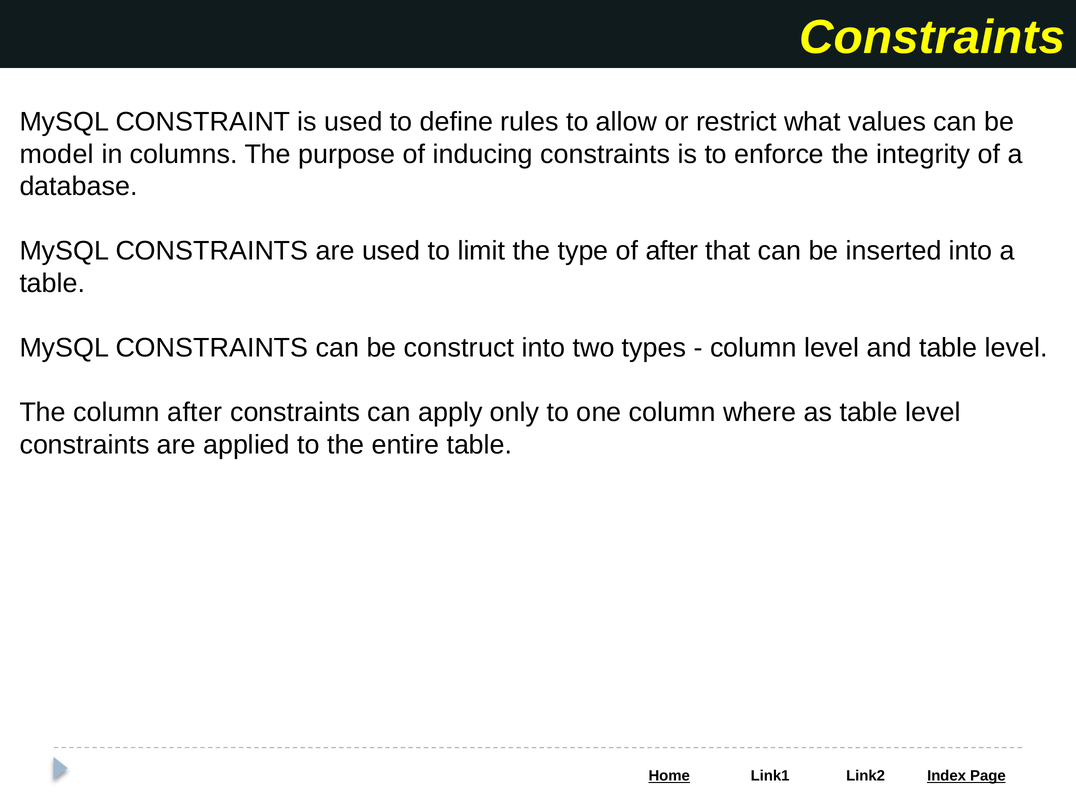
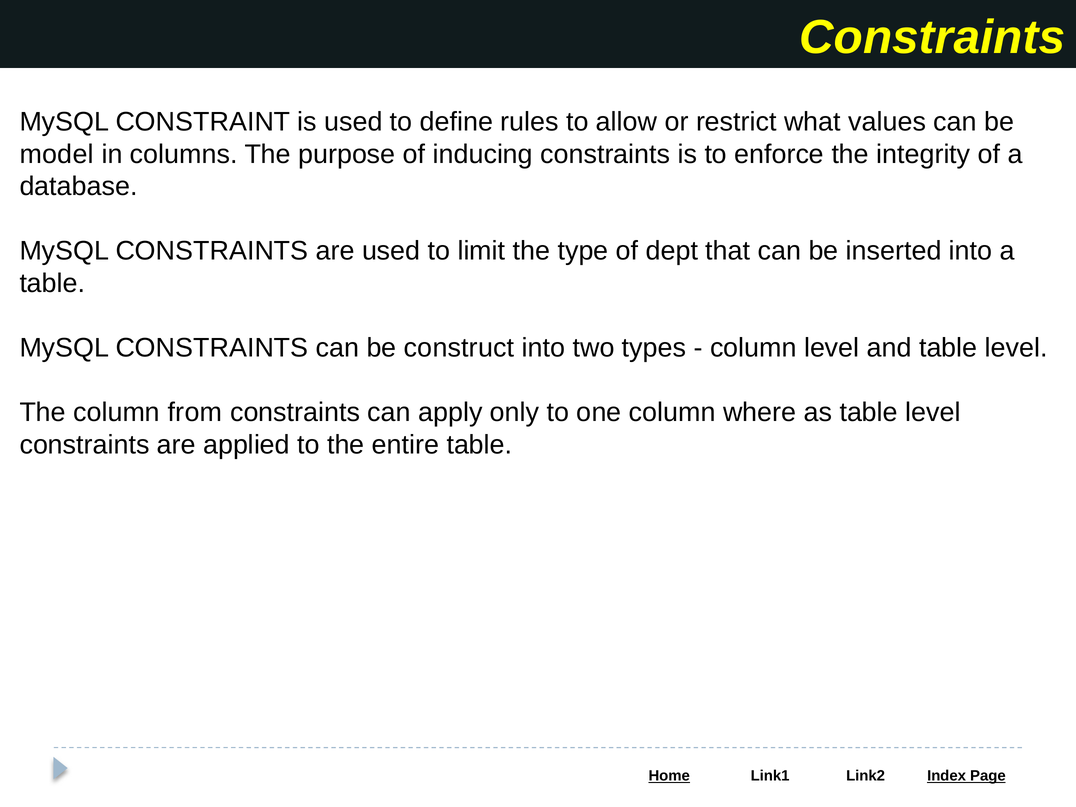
of after: after -> dept
column after: after -> from
